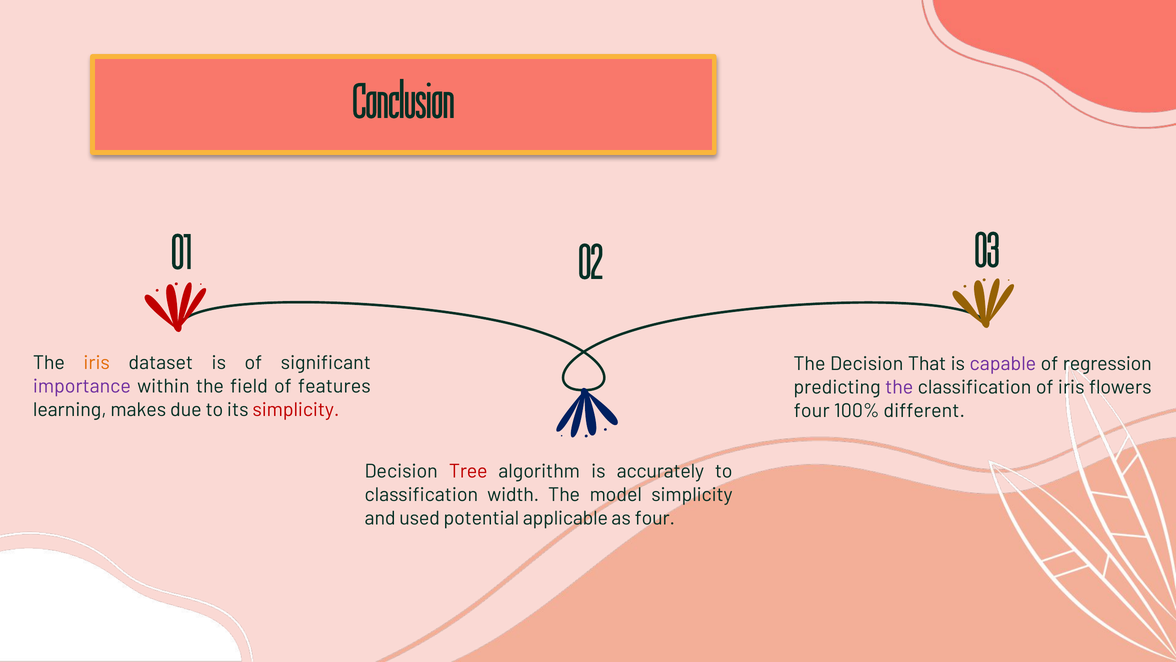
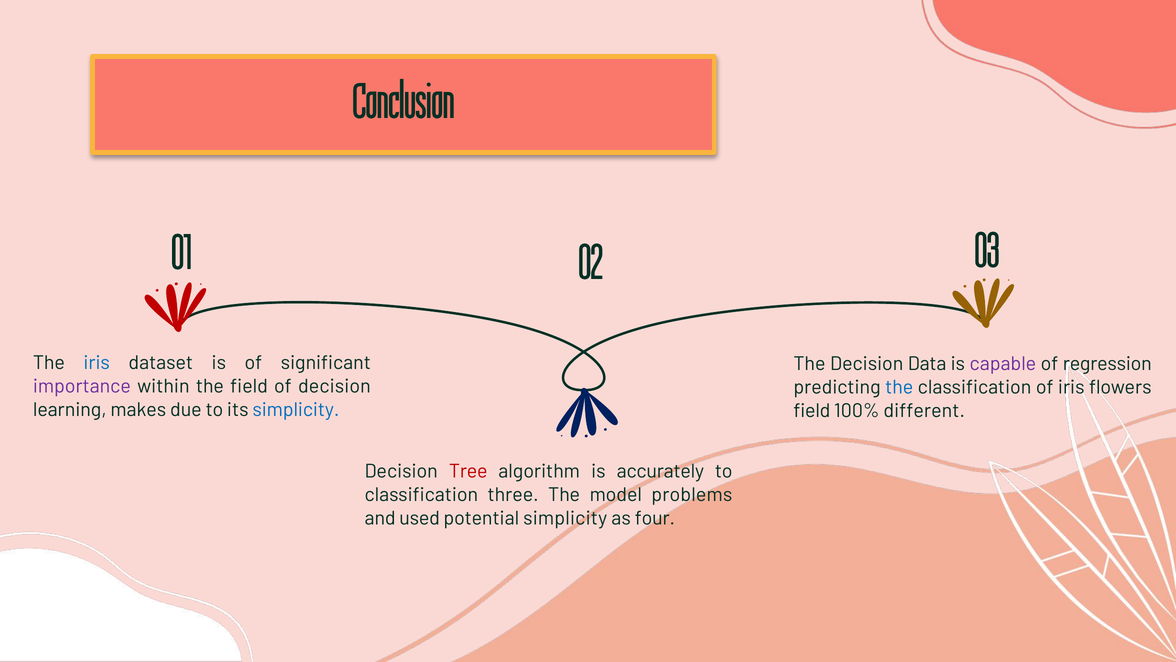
iris at (97, 362) colour: orange -> blue
That: That -> Data
of features: features -> decision
the at (899, 387) colour: purple -> blue
simplicity at (296, 409) colour: red -> blue
four at (812, 411): four -> field
width: width -> three
model simplicity: simplicity -> problems
potential applicable: applicable -> simplicity
